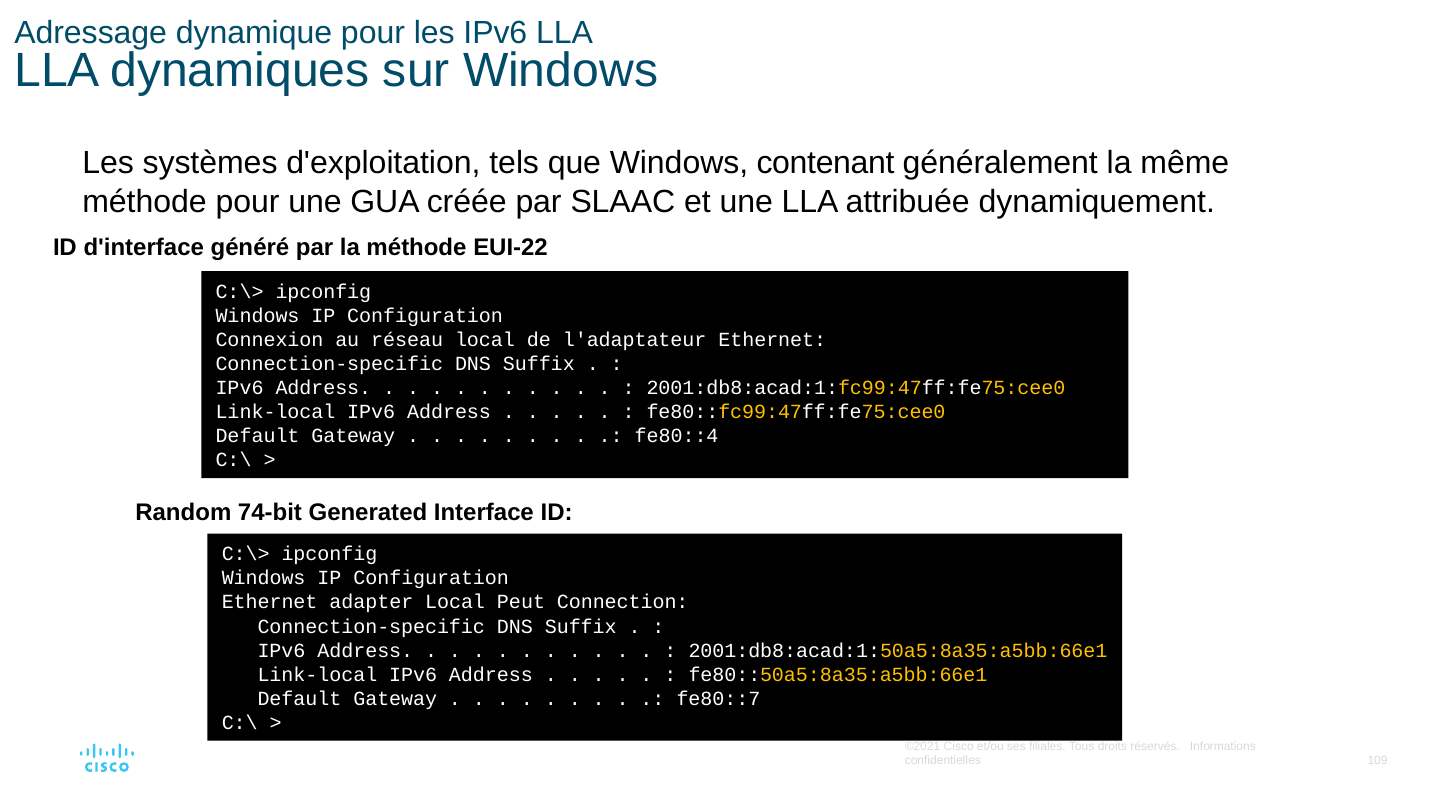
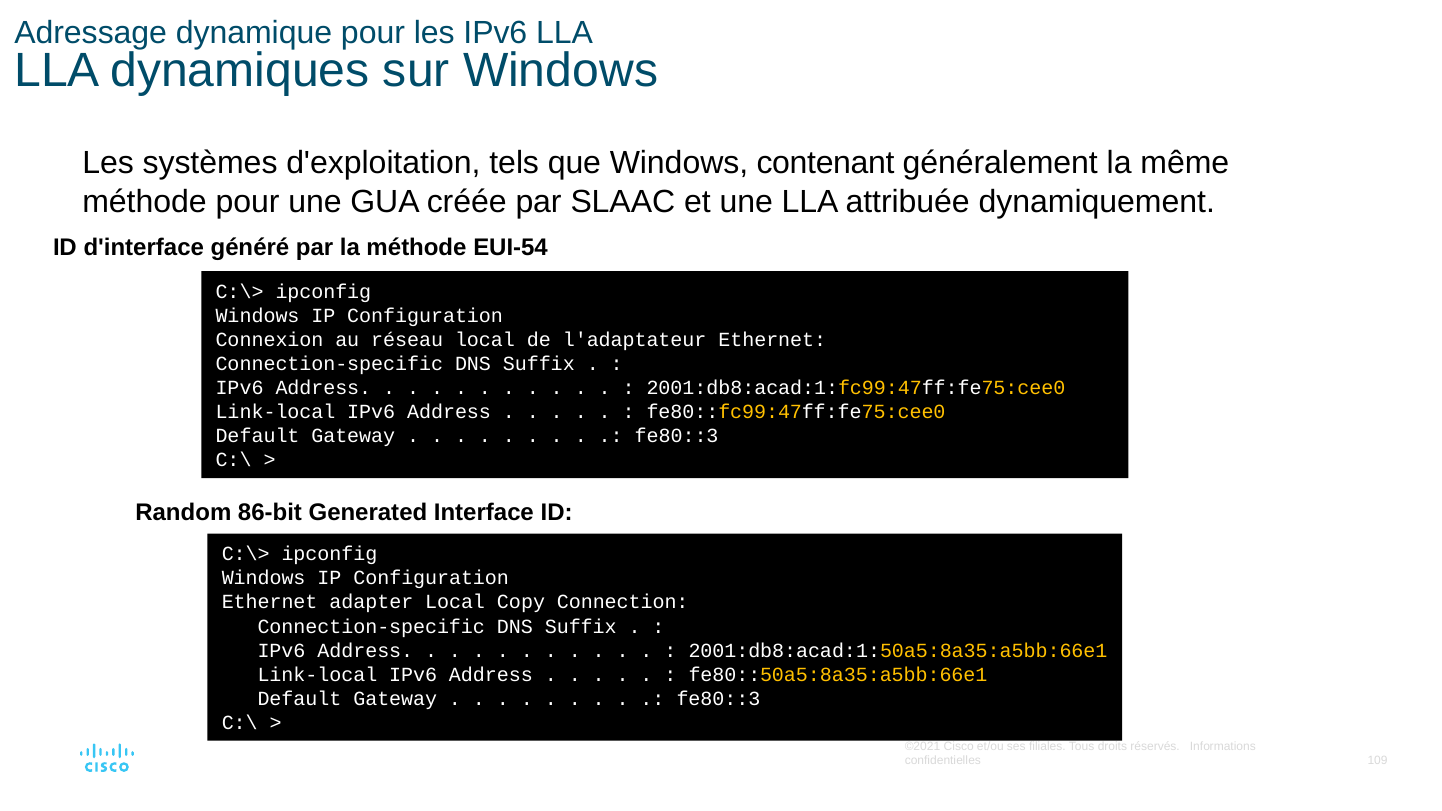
EUI-22: EUI-22 -> EUI-54
fe80::4 at (677, 436): fe80::4 -> fe80::3
74-bit: 74-bit -> 86-bit
Peut: Peut -> Copy
fe80::7 at (718, 699): fe80::7 -> fe80::3
